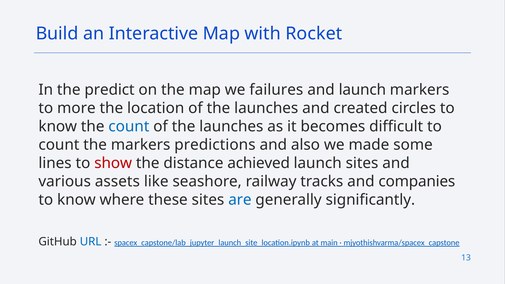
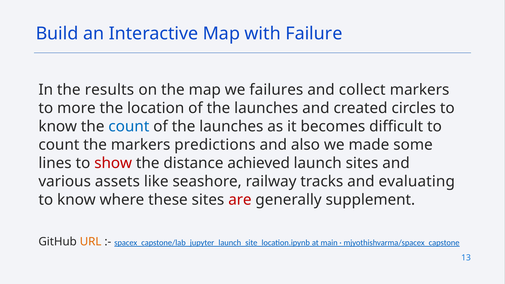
Rocket: Rocket -> Failure
predict: predict -> results
and launch: launch -> collect
companies: companies -> evaluating
are colour: blue -> red
significantly: significantly -> supplement
URL colour: blue -> orange
